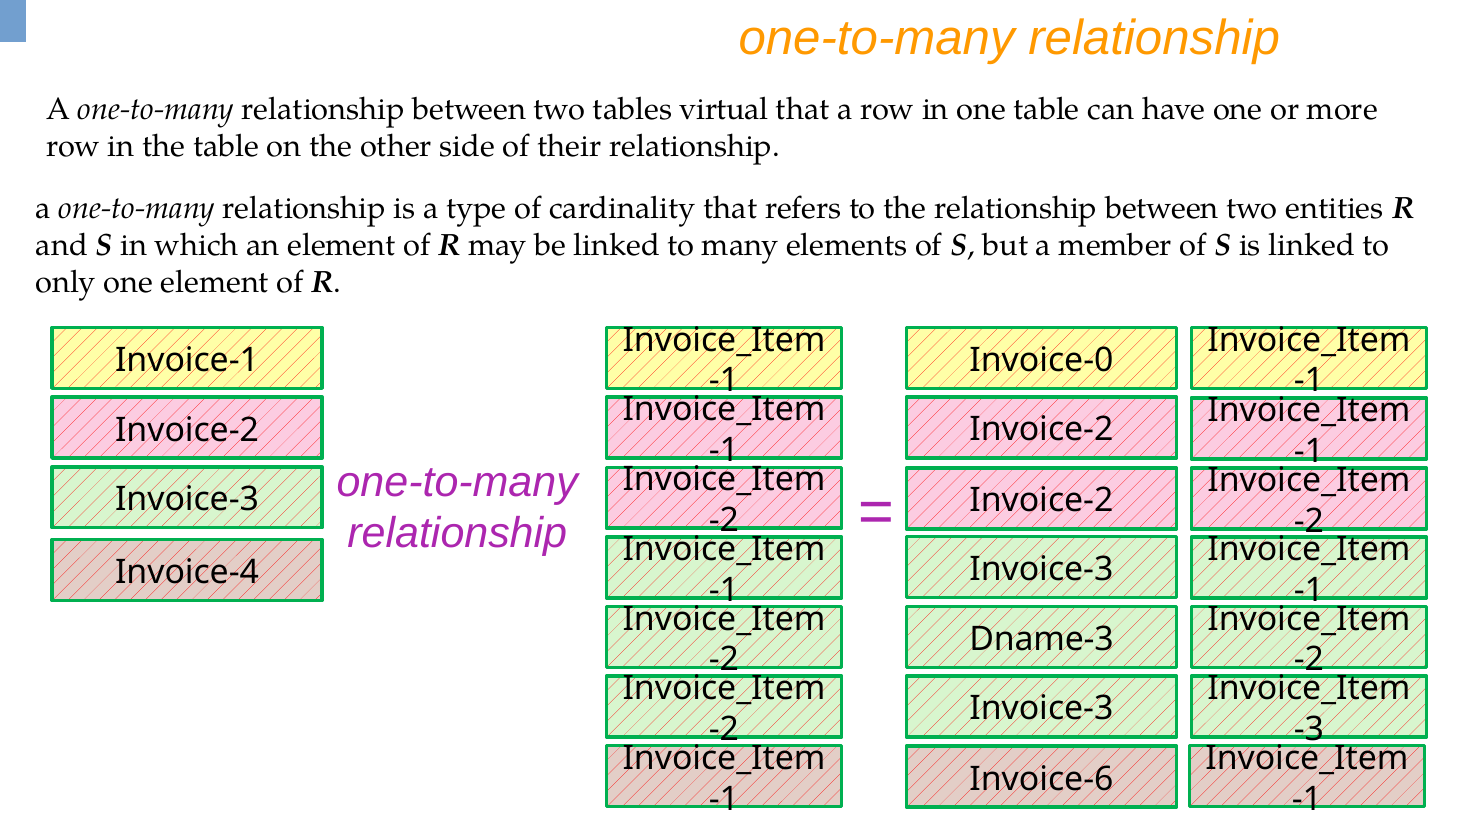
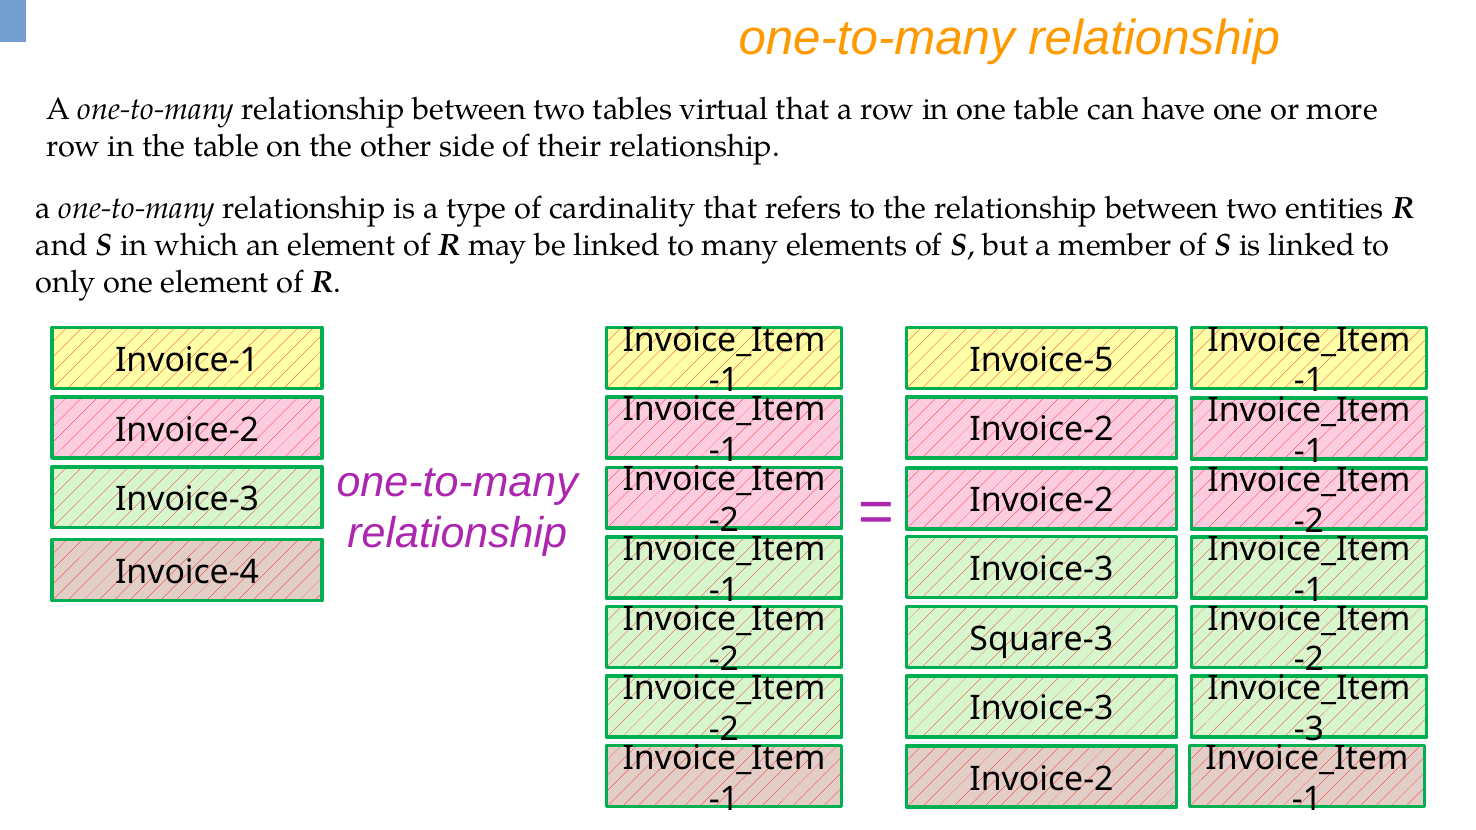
Invoice-0: Invoice-0 -> Invoice-5
Dname-3: Dname-3 -> Square-3
Invoice-6 at (1041, 779): Invoice-6 -> Invoice-2
